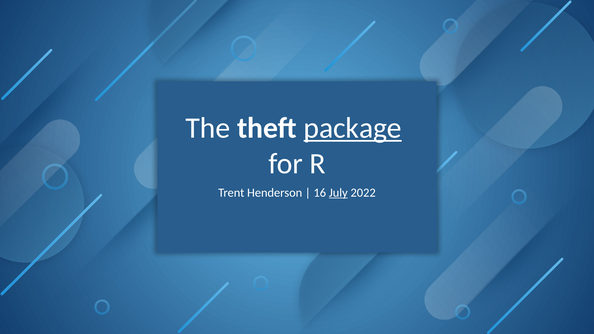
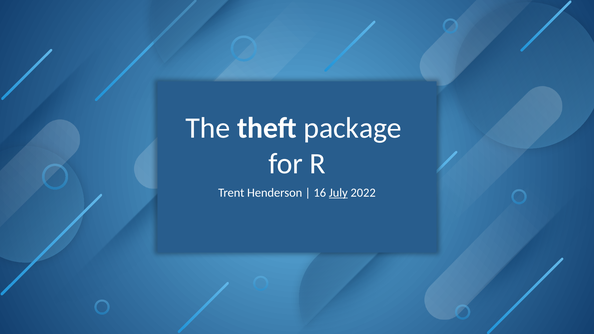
package underline: present -> none
